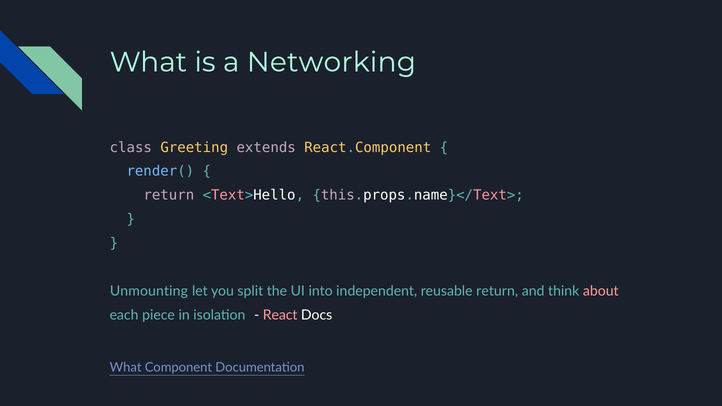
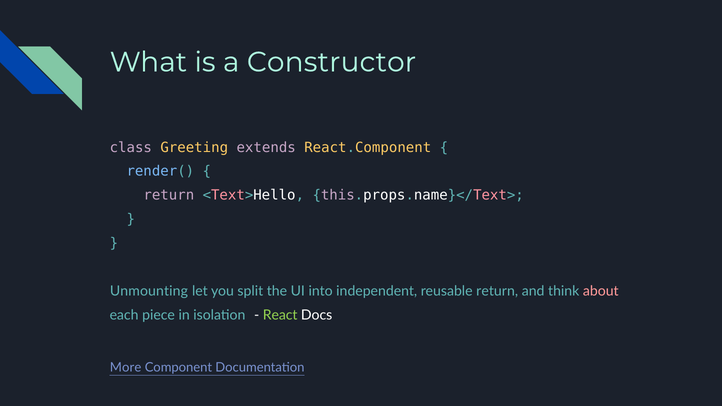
Networking: Networking -> Constructor
React colour: pink -> light green
What at (126, 368): What -> More
